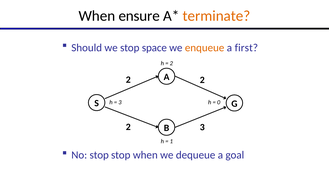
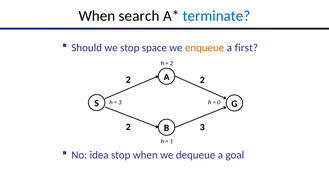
ensure: ensure -> search
terminate colour: orange -> blue
No stop: stop -> idea
